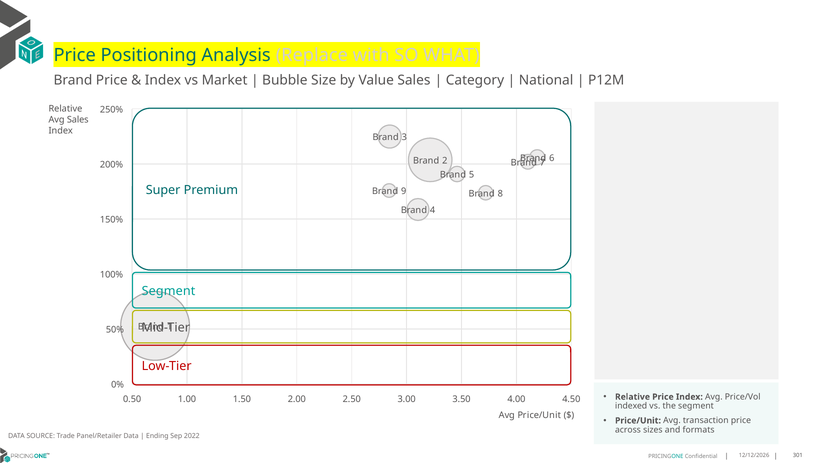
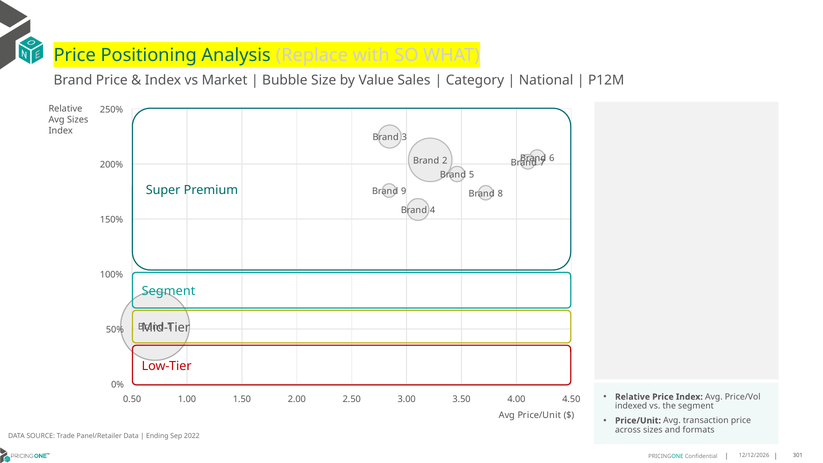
Avg Sales: Sales -> Sizes
